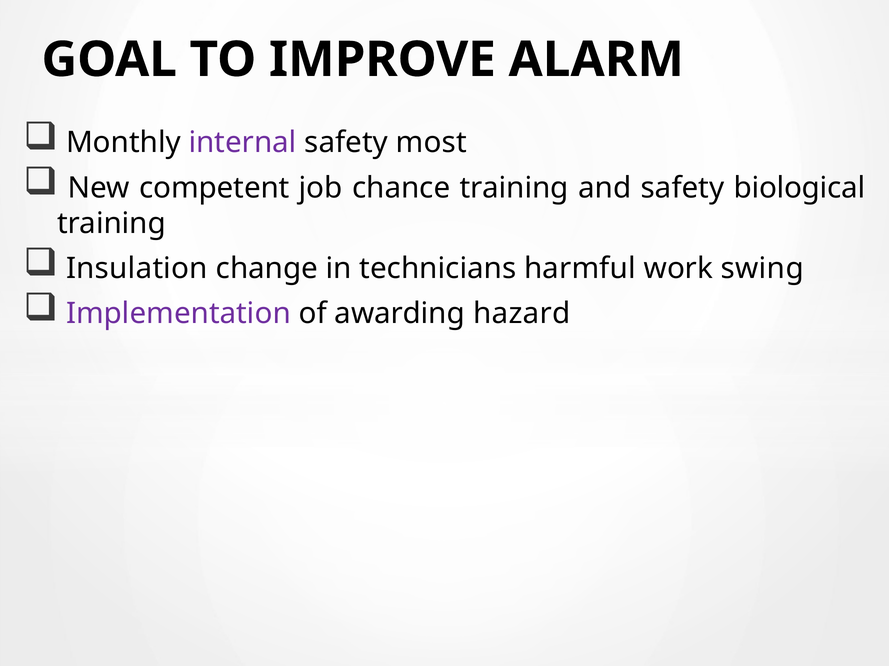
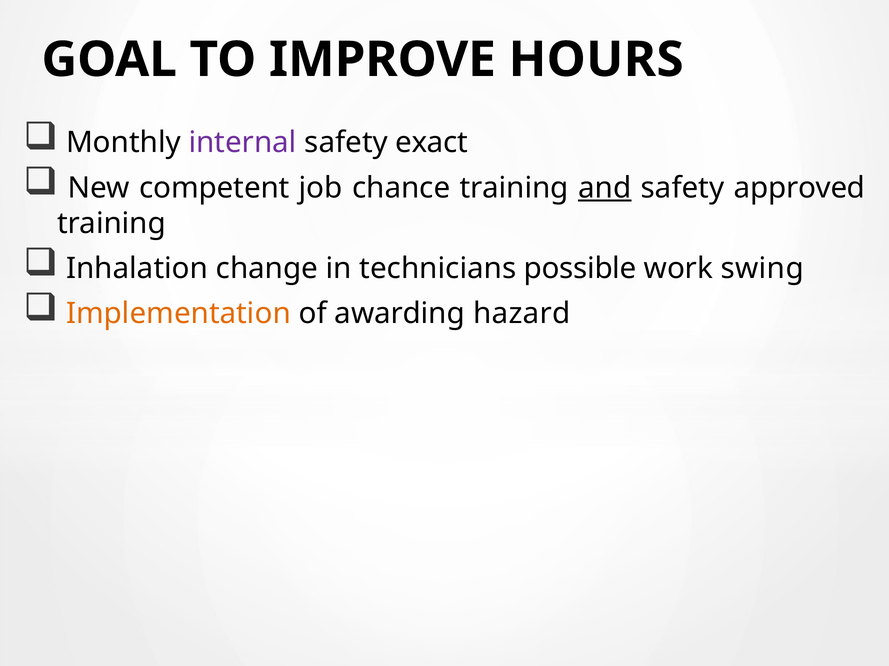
ALARM: ALARM -> HOURS
most: most -> exact
and underline: none -> present
biological: biological -> approved
Insulation: Insulation -> Inhalation
harmful: harmful -> possible
Implementation colour: purple -> orange
